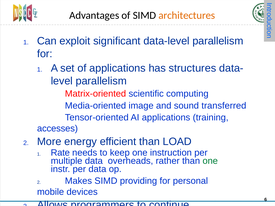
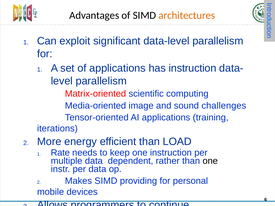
has structures: structures -> instruction
transferred: transferred -> challenges
accesses: accesses -> iterations
overheads: overheads -> dependent
one at (210, 161) colour: green -> black
